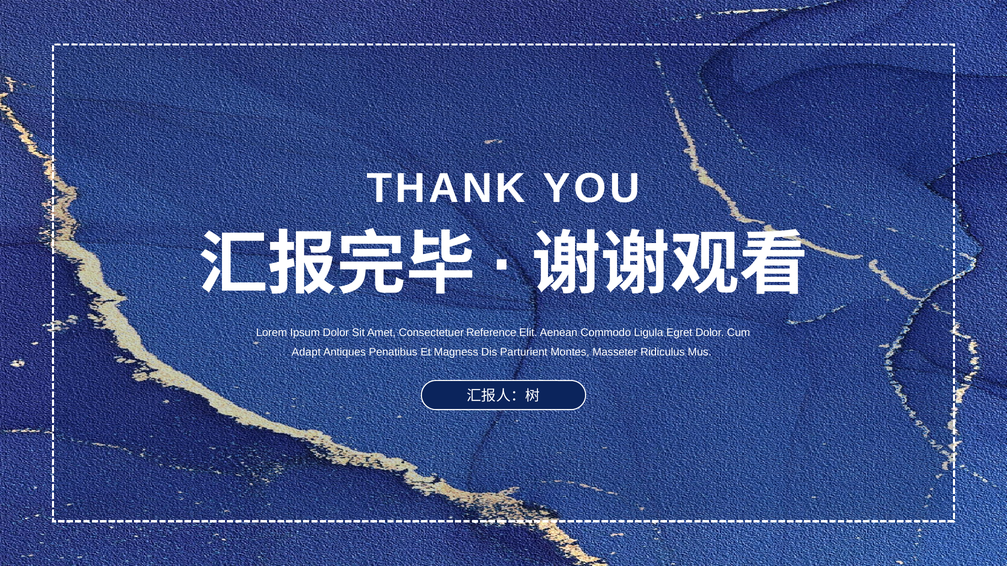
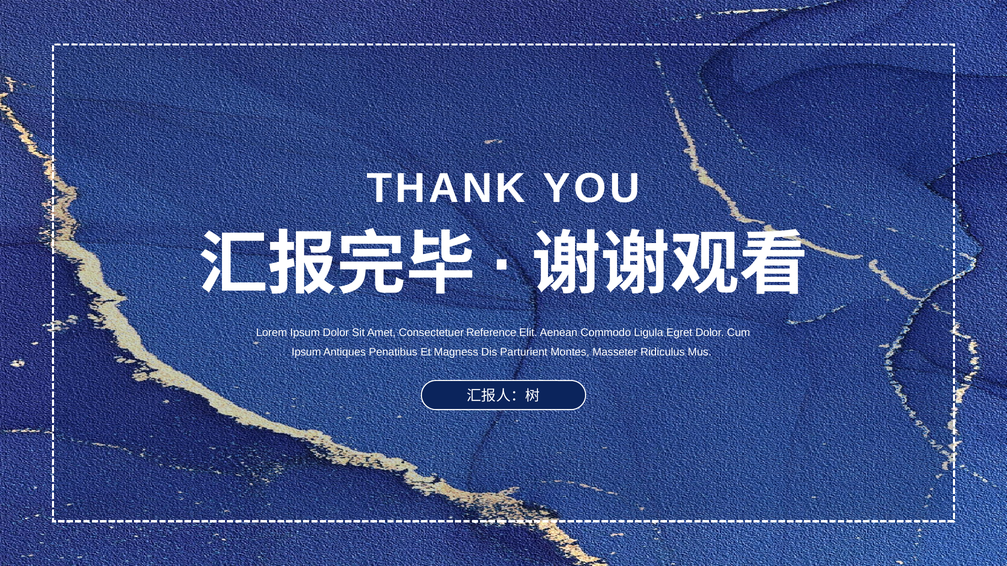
Adapt at (306, 353): Adapt -> Ipsum
